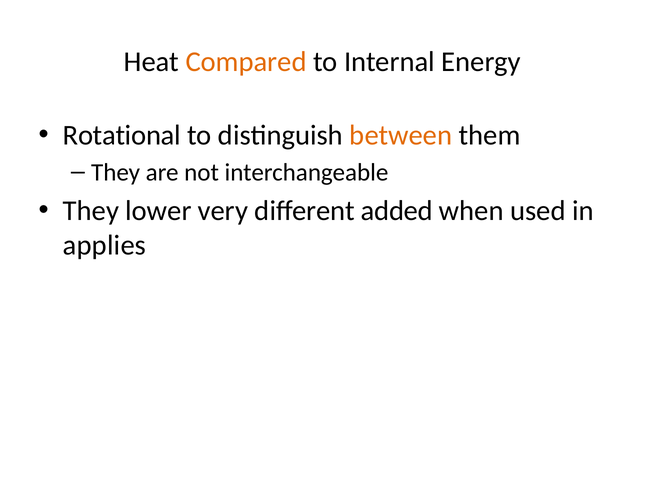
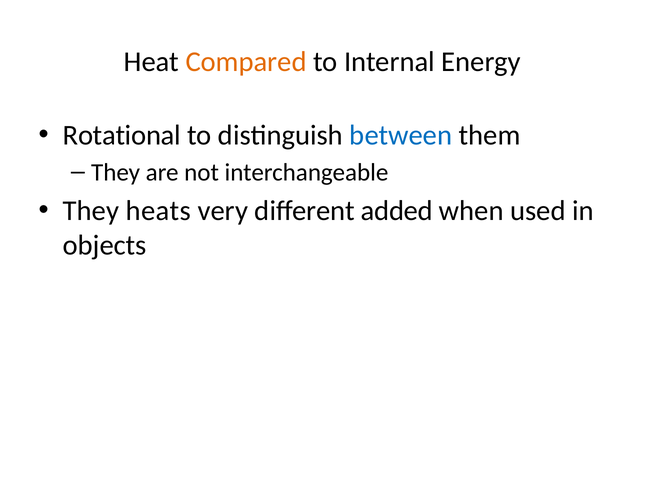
between colour: orange -> blue
lower: lower -> heats
applies: applies -> objects
